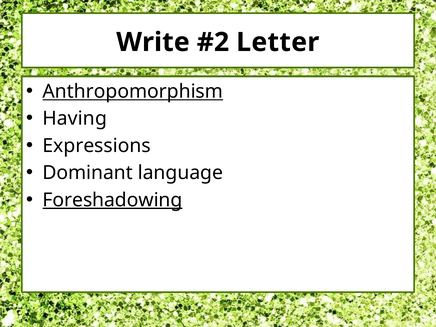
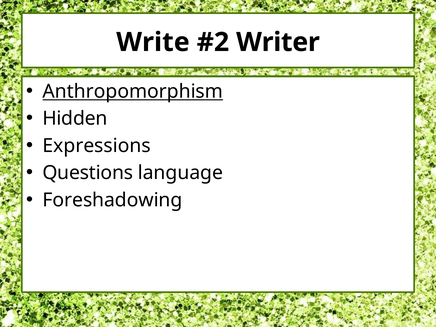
Letter: Letter -> Writer
Having: Having -> Hidden
Dominant: Dominant -> Questions
Foreshadowing underline: present -> none
